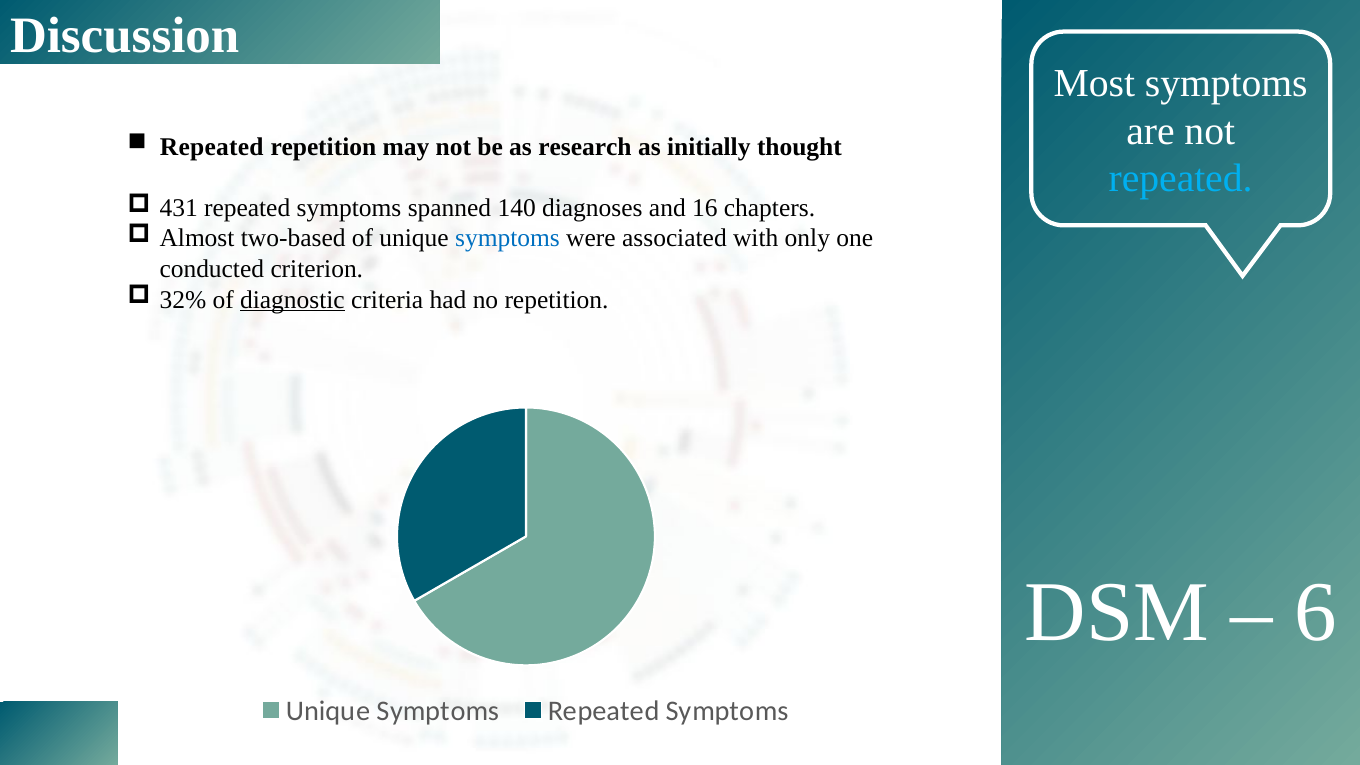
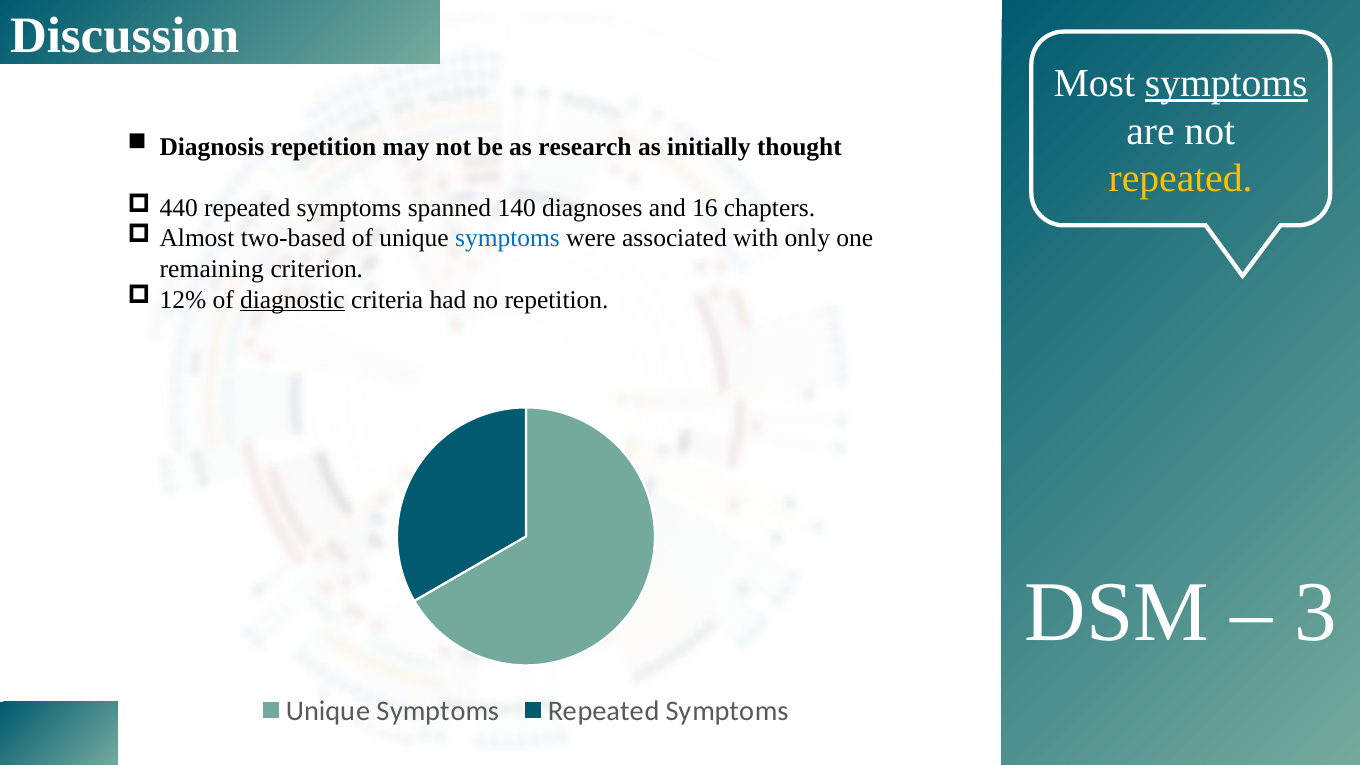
symptoms at (1226, 84) underline: none -> present
Repeated at (212, 147): Repeated -> Diagnosis
repeated at (1181, 179) colour: light blue -> yellow
431: 431 -> 440
conducted: conducted -> remaining
32%: 32% -> 12%
6: 6 -> 3
